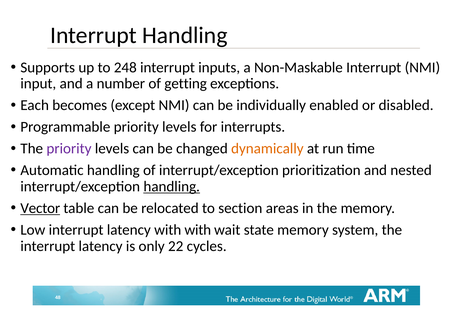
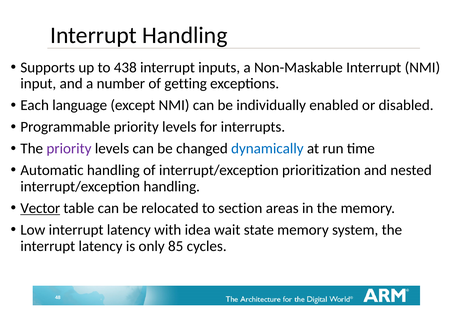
248: 248 -> 438
becomes: becomes -> language
dynamically colour: orange -> blue
handling at (172, 187) underline: present -> none
with with: with -> idea
22: 22 -> 85
